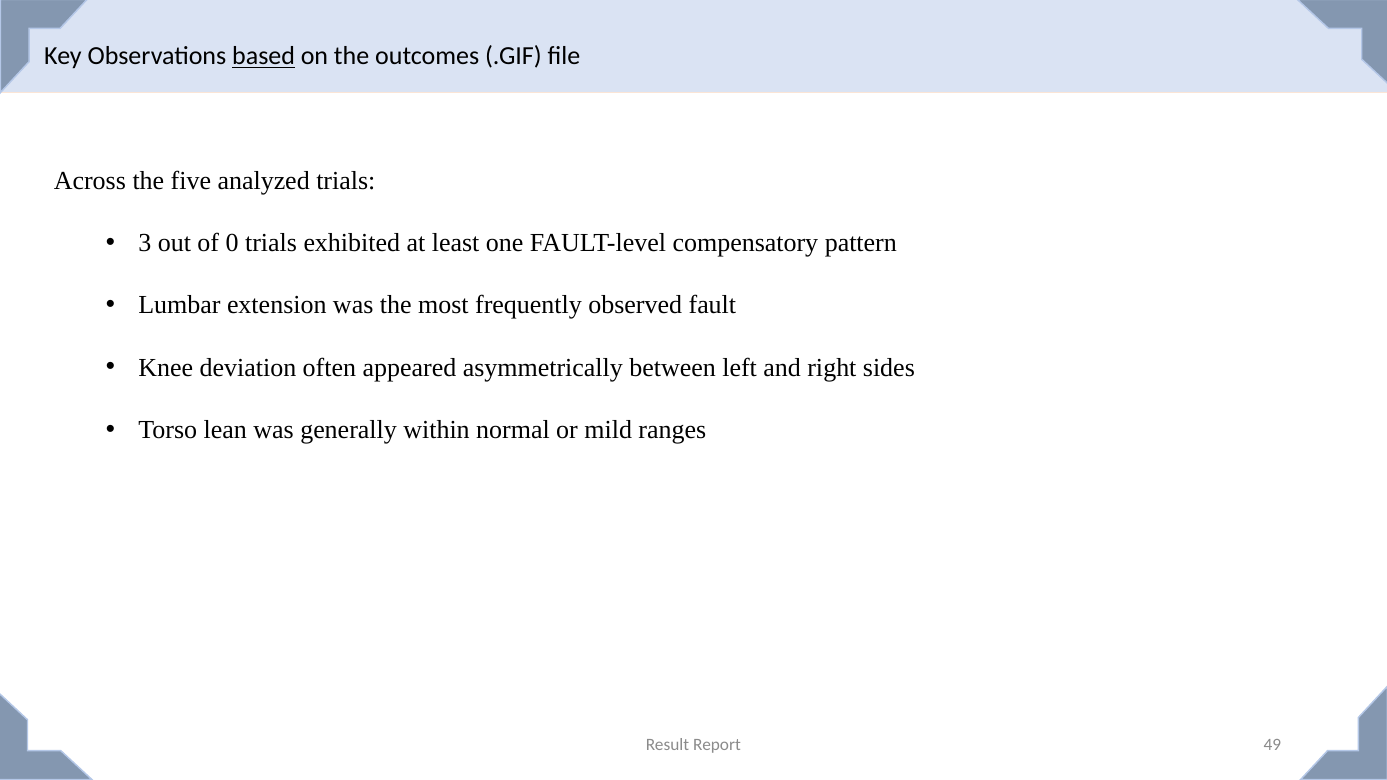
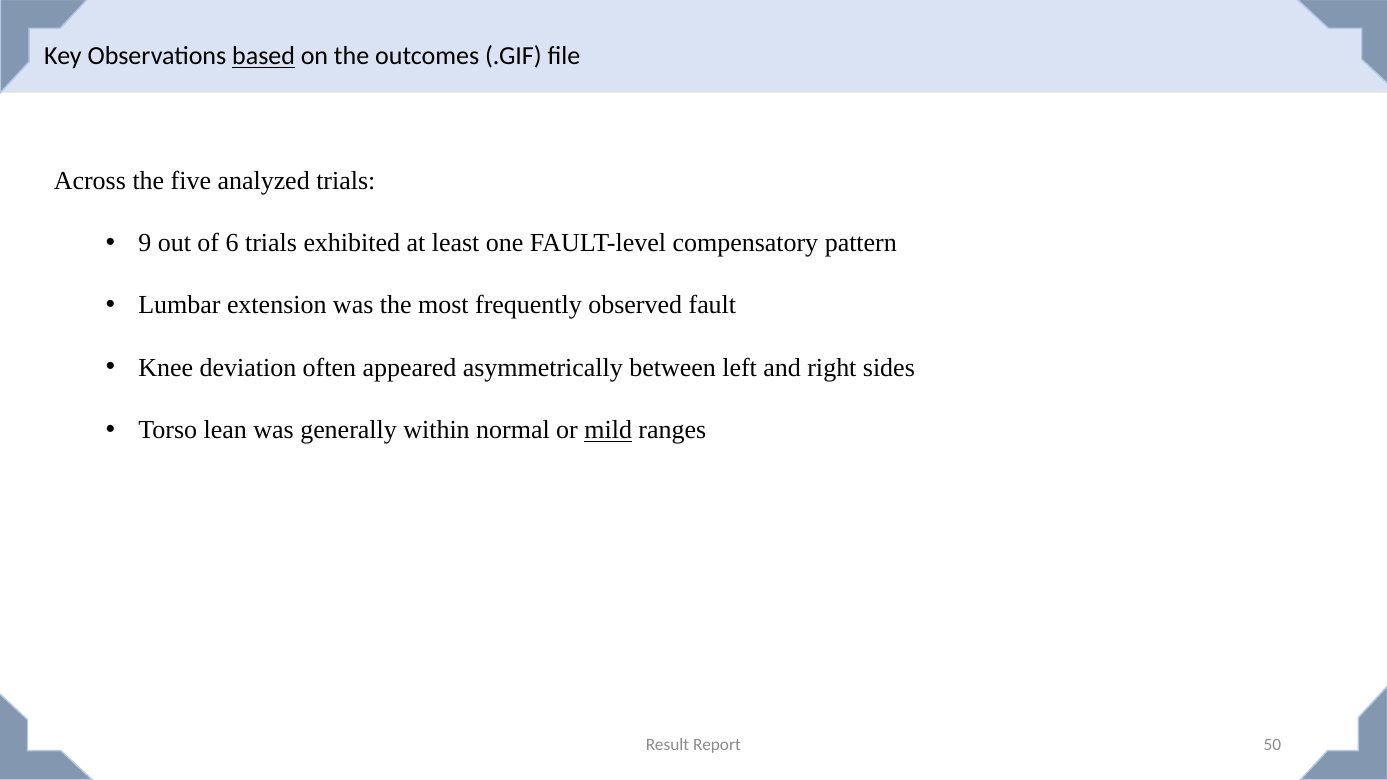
3: 3 -> 9
0: 0 -> 6
mild underline: none -> present
49: 49 -> 50
